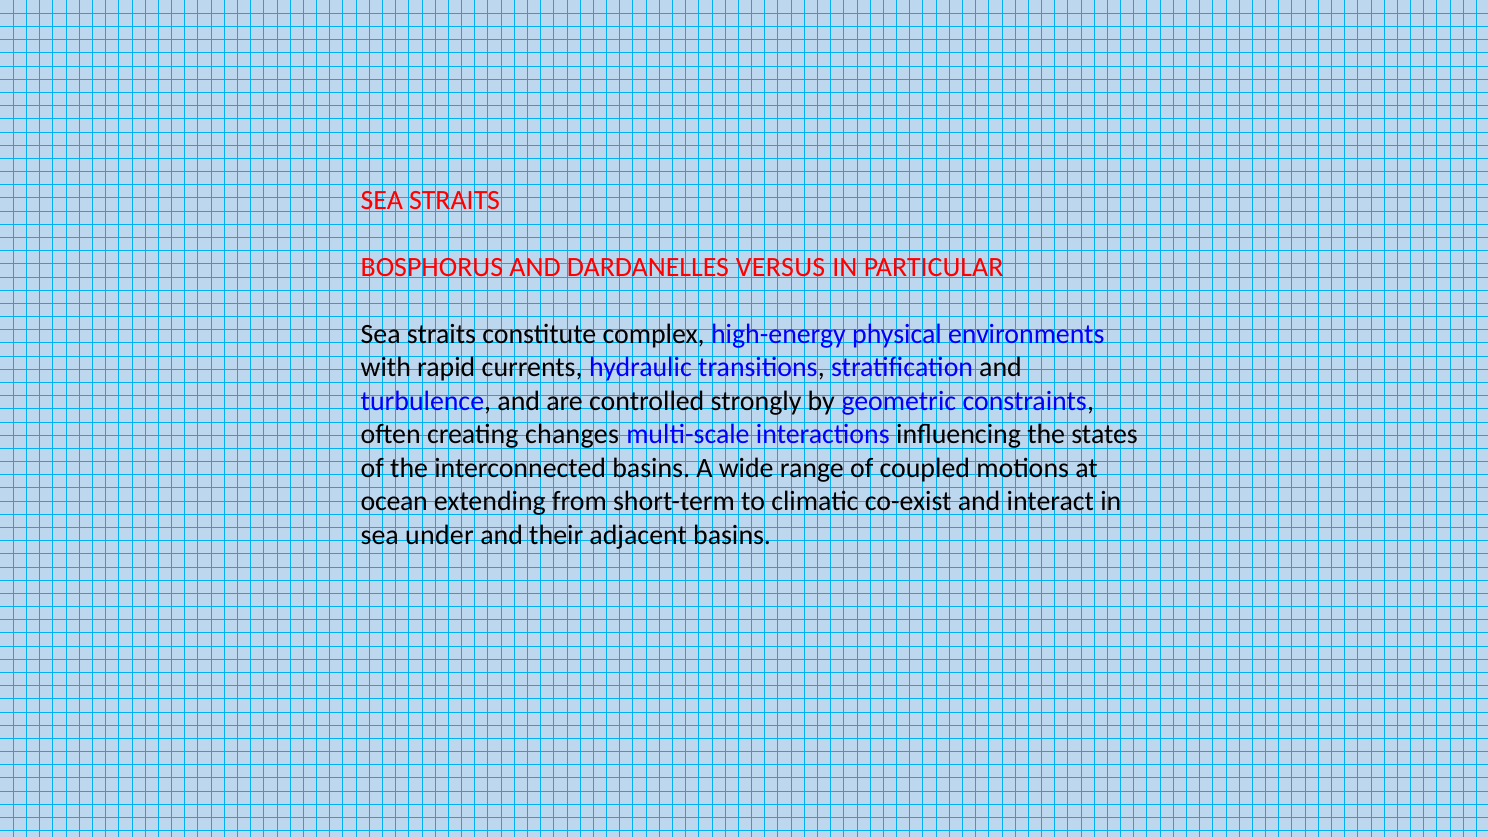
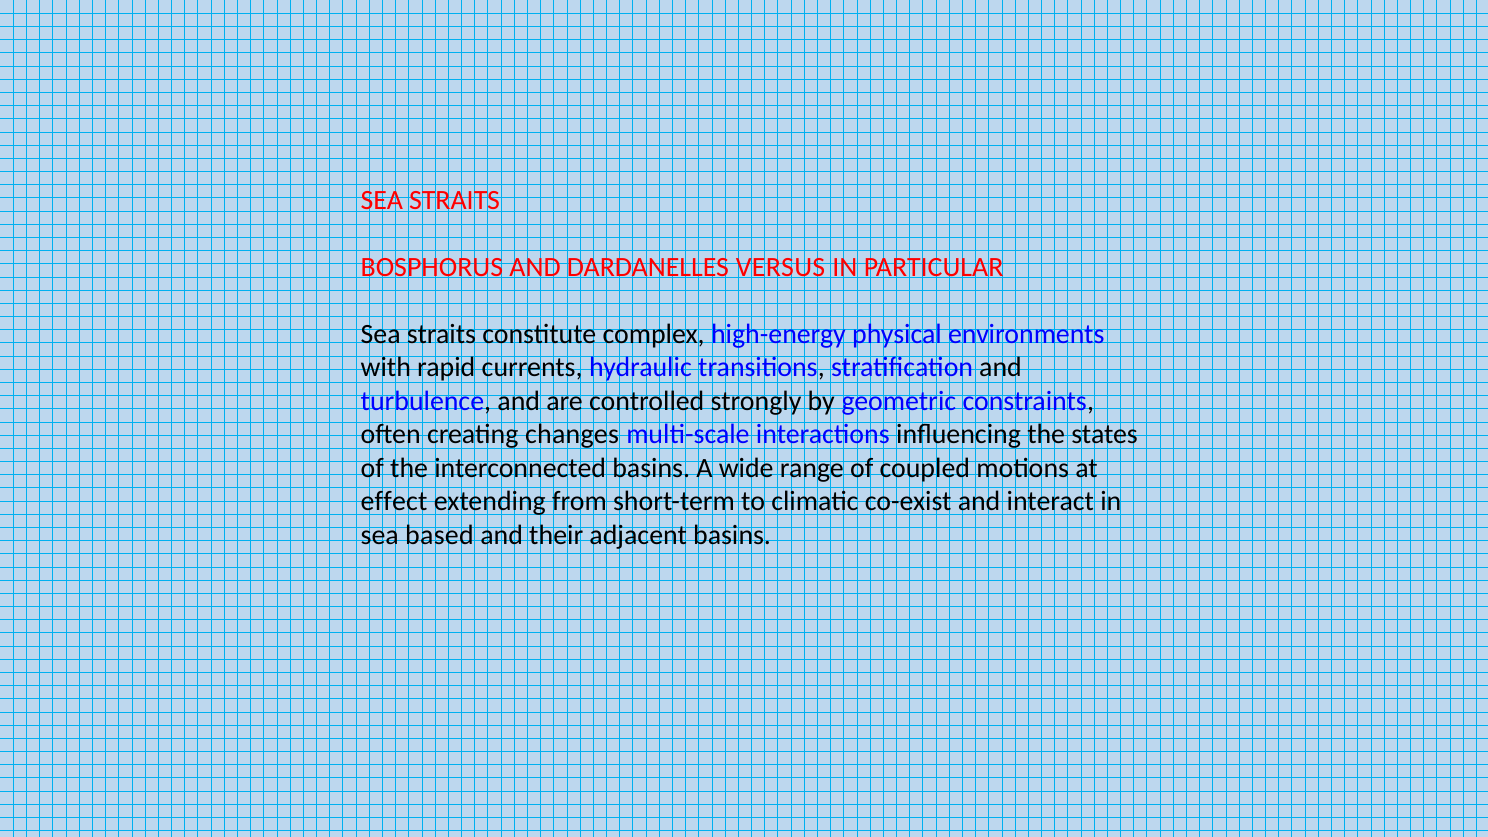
ocean: ocean -> effect
under: under -> based
